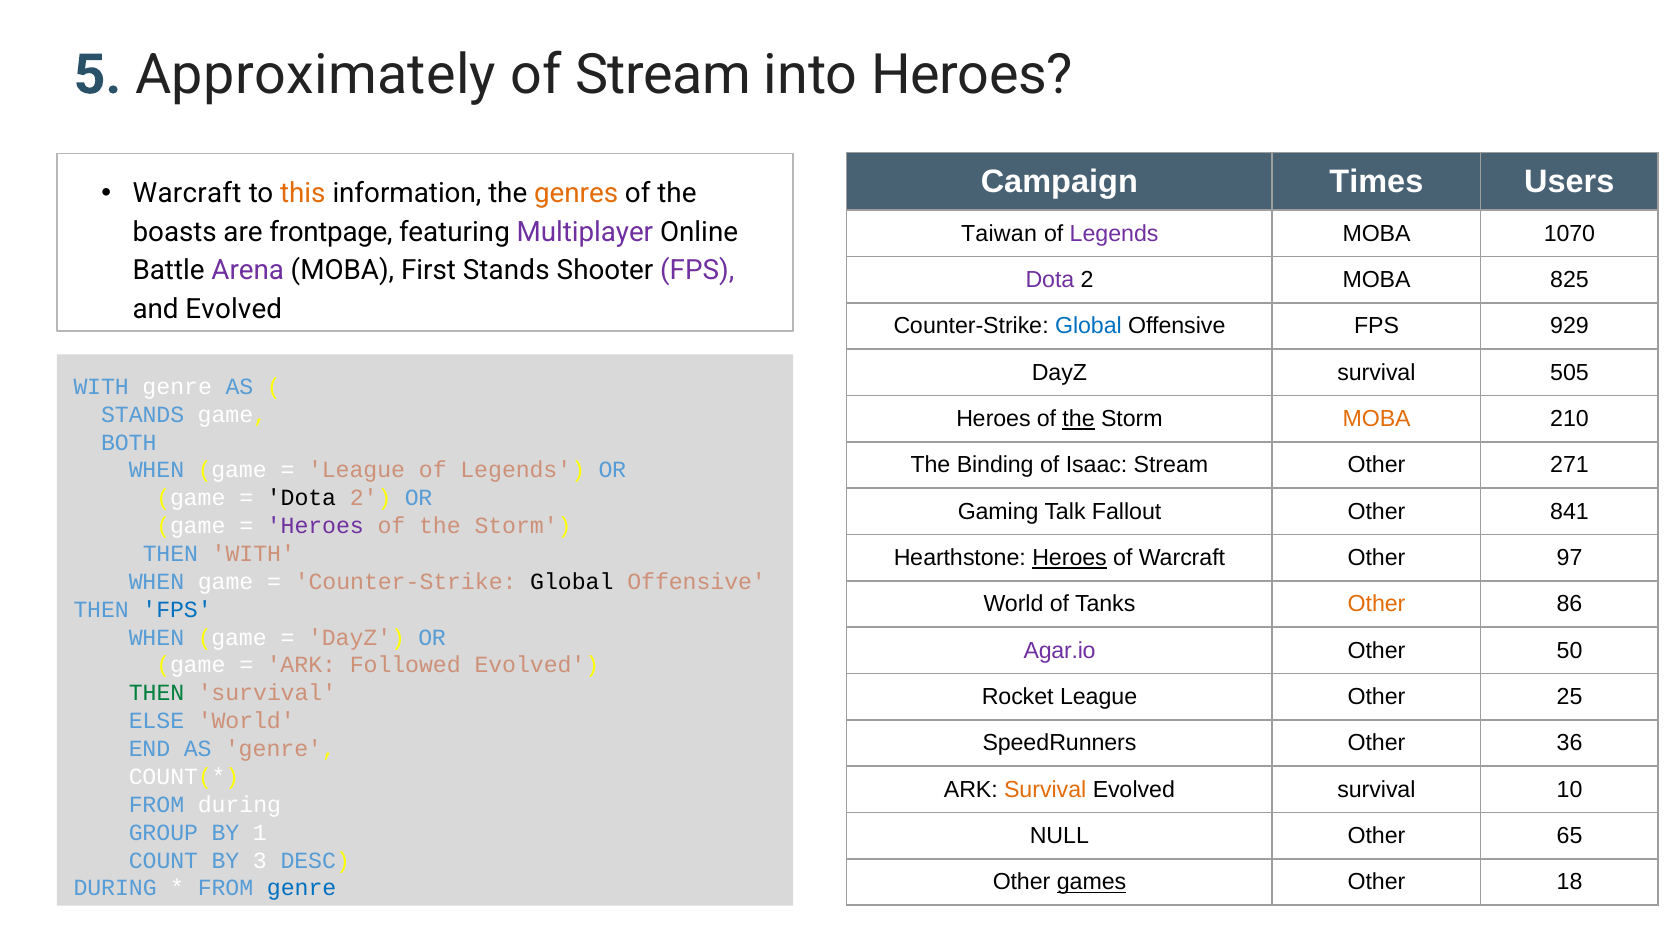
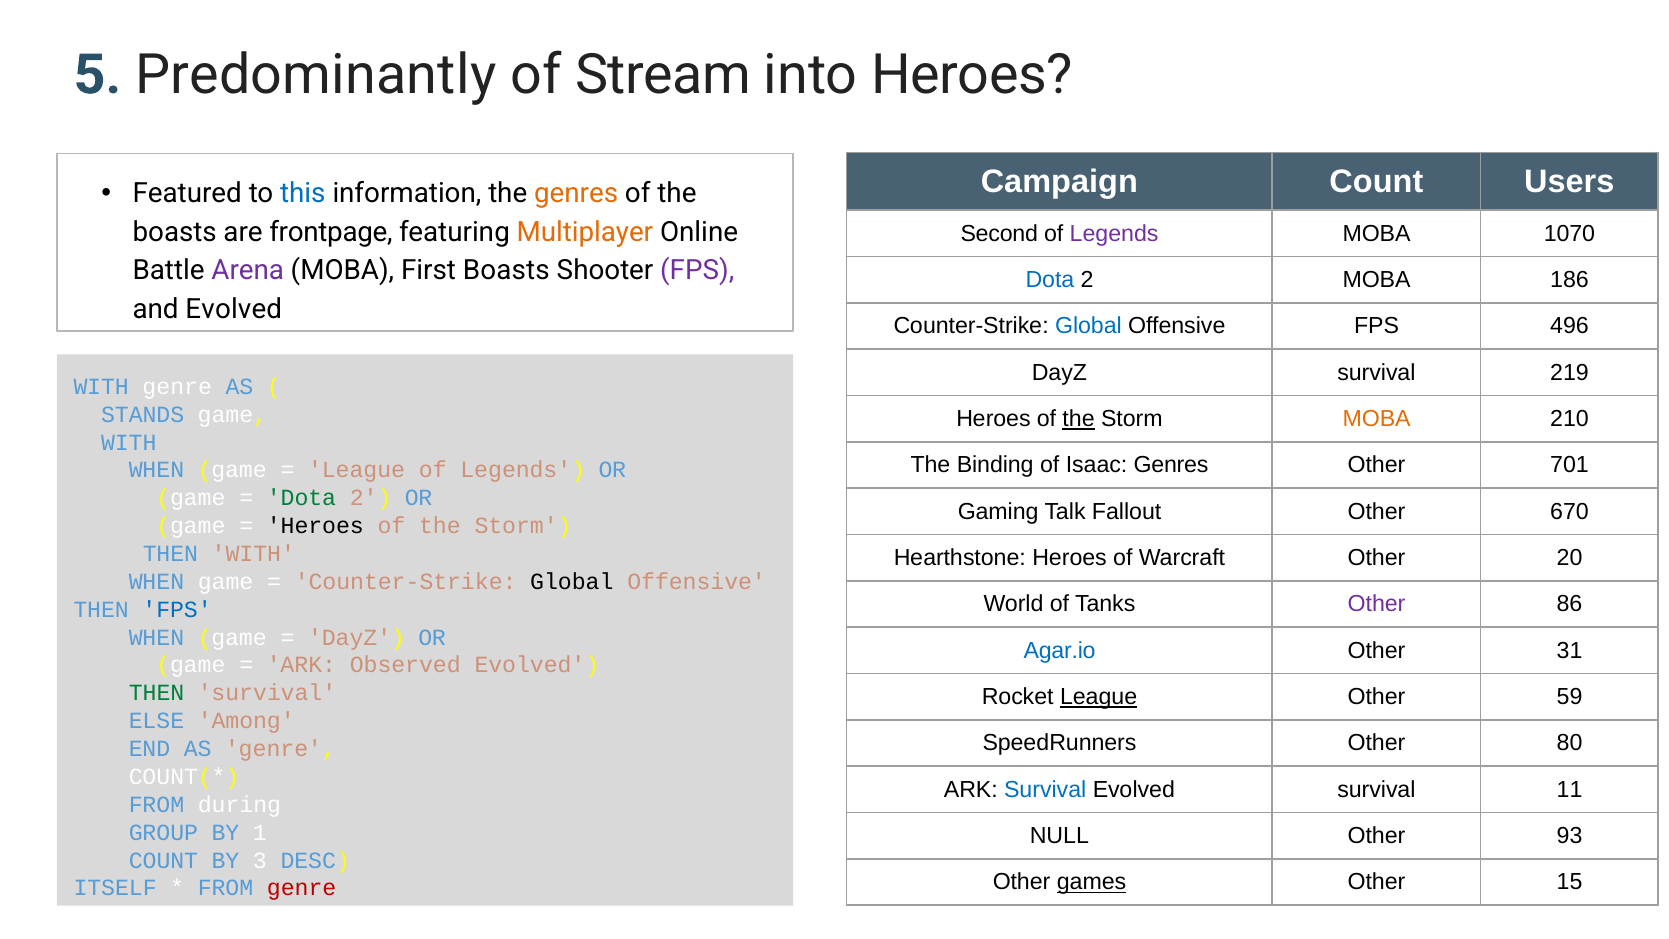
Approximately: Approximately -> Predominantly
Campaign Times: Times -> Count
Warcraft at (187, 194): Warcraft -> Featured
this colour: orange -> blue
Multiplayer colour: purple -> orange
Taiwan: Taiwan -> Second
First Stands: Stands -> Boasts
Dota at (1050, 280) colour: purple -> blue
825: 825 -> 186
929: 929 -> 496
505: 505 -> 219
BOTH at (129, 442): BOTH -> WITH
Isaac Stream: Stream -> Genres
271: 271 -> 701
Dota at (301, 498) colour: black -> green
841: 841 -> 670
Heroes at (315, 526) colour: purple -> black
Heroes at (1070, 558) underline: present -> none
97: 97 -> 20
Other at (1377, 604) colour: orange -> purple
Agar.io colour: purple -> blue
50: 50 -> 31
Followed: Followed -> Observed
League at (1099, 697) underline: none -> present
25: 25 -> 59
ELSE World: World -> Among
36: 36 -> 80
Survival at (1045, 790) colour: orange -> blue
10: 10 -> 11
65: 65 -> 93
18: 18 -> 15
DURING at (115, 888): DURING -> ITSELF
genre at (302, 888) colour: blue -> red
